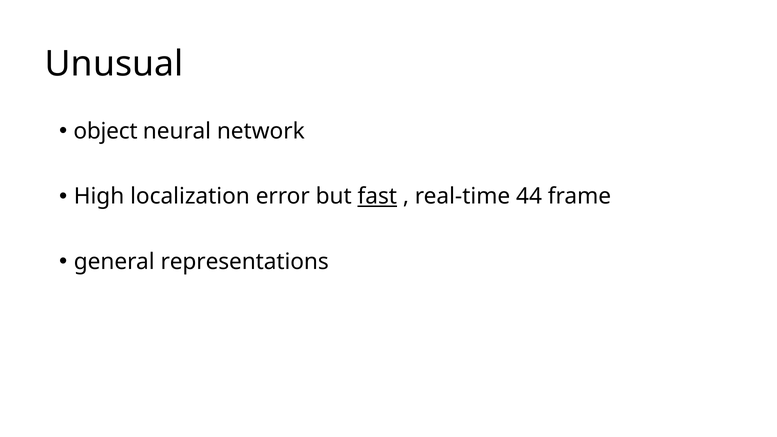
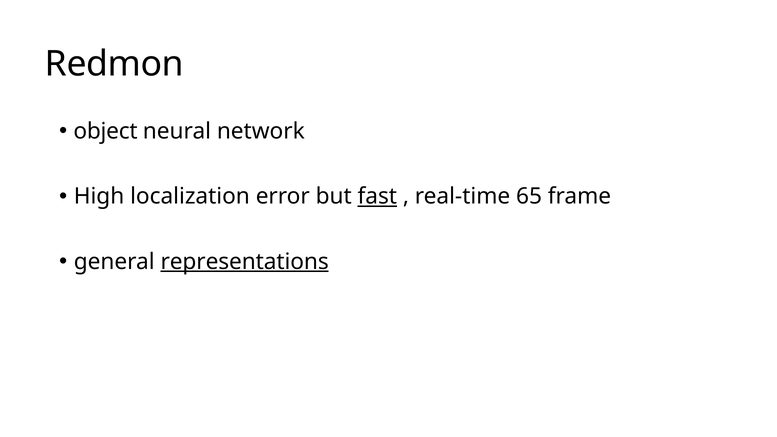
Unusual: Unusual -> Redmon
44: 44 -> 65
representations underline: none -> present
